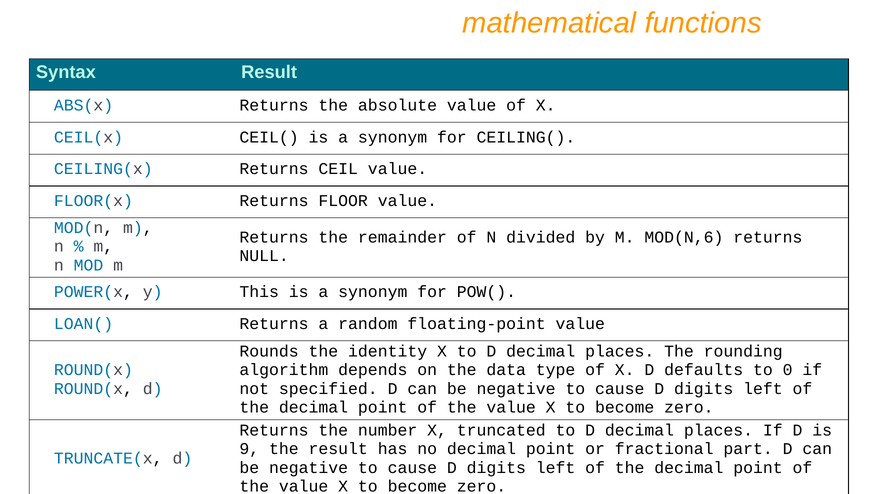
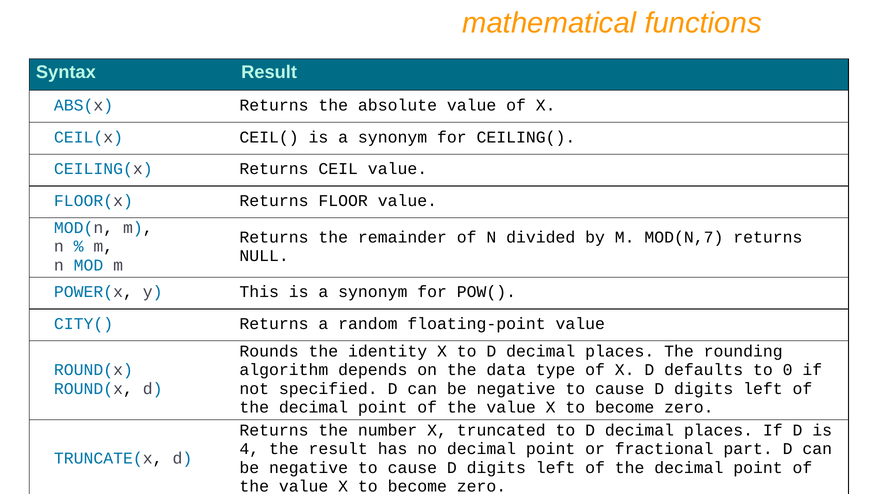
MOD(N,6: MOD(N,6 -> MOD(N,7
LOAN(: LOAN( -> CITY(
9: 9 -> 4
